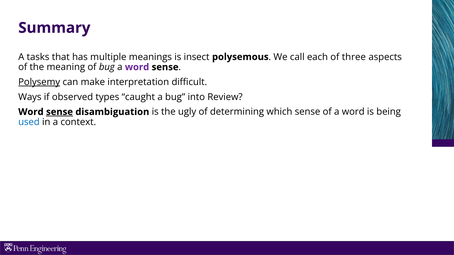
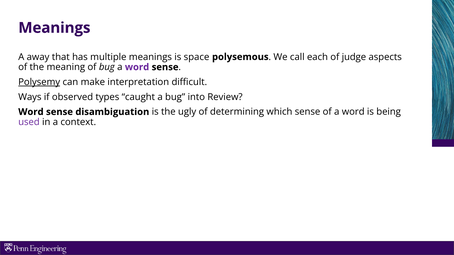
Summary at (54, 28): Summary -> Meanings
tasks: tasks -> away
insect: insect -> space
three: three -> judge
sense at (59, 112) underline: present -> none
used colour: blue -> purple
